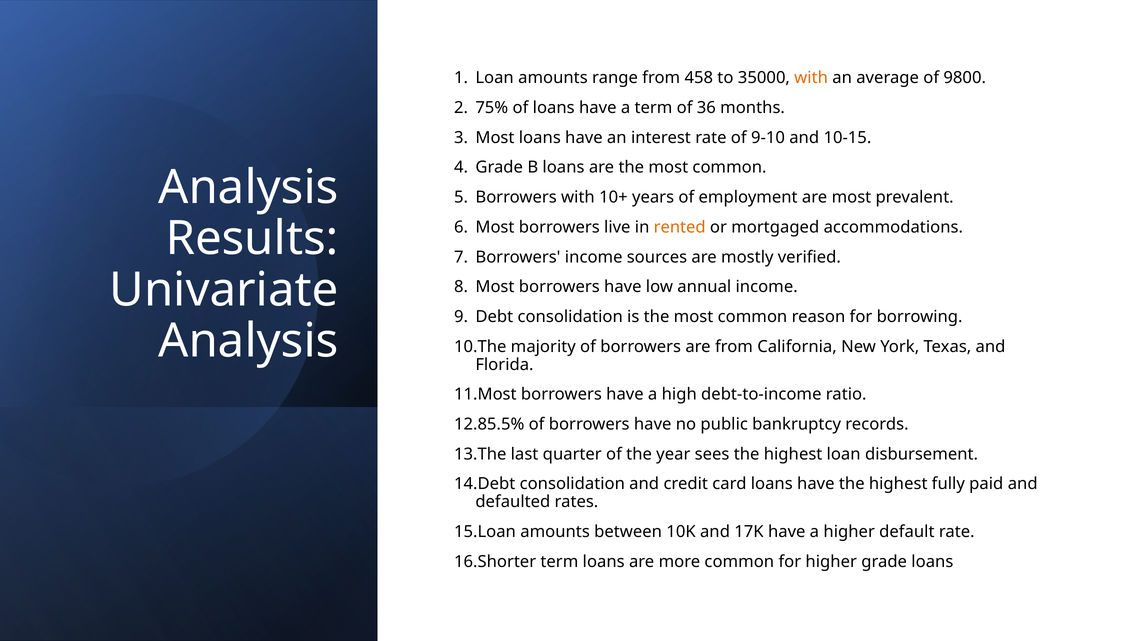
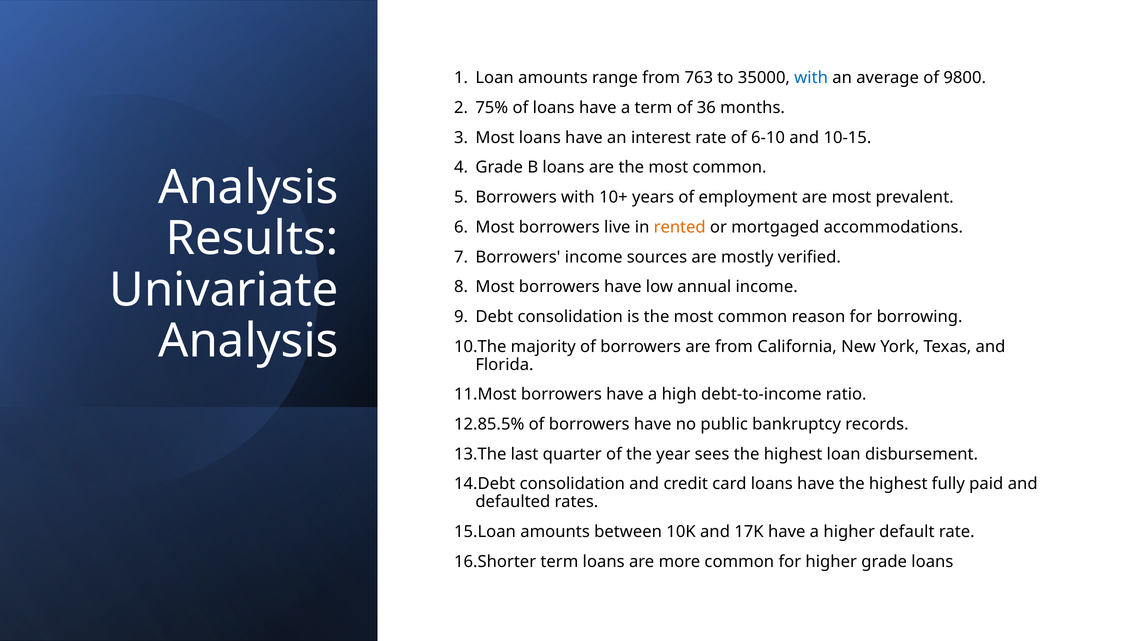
458: 458 -> 763
with at (811, 78) colour: orange -> blue
9-10: 9-10 -> 6-10
